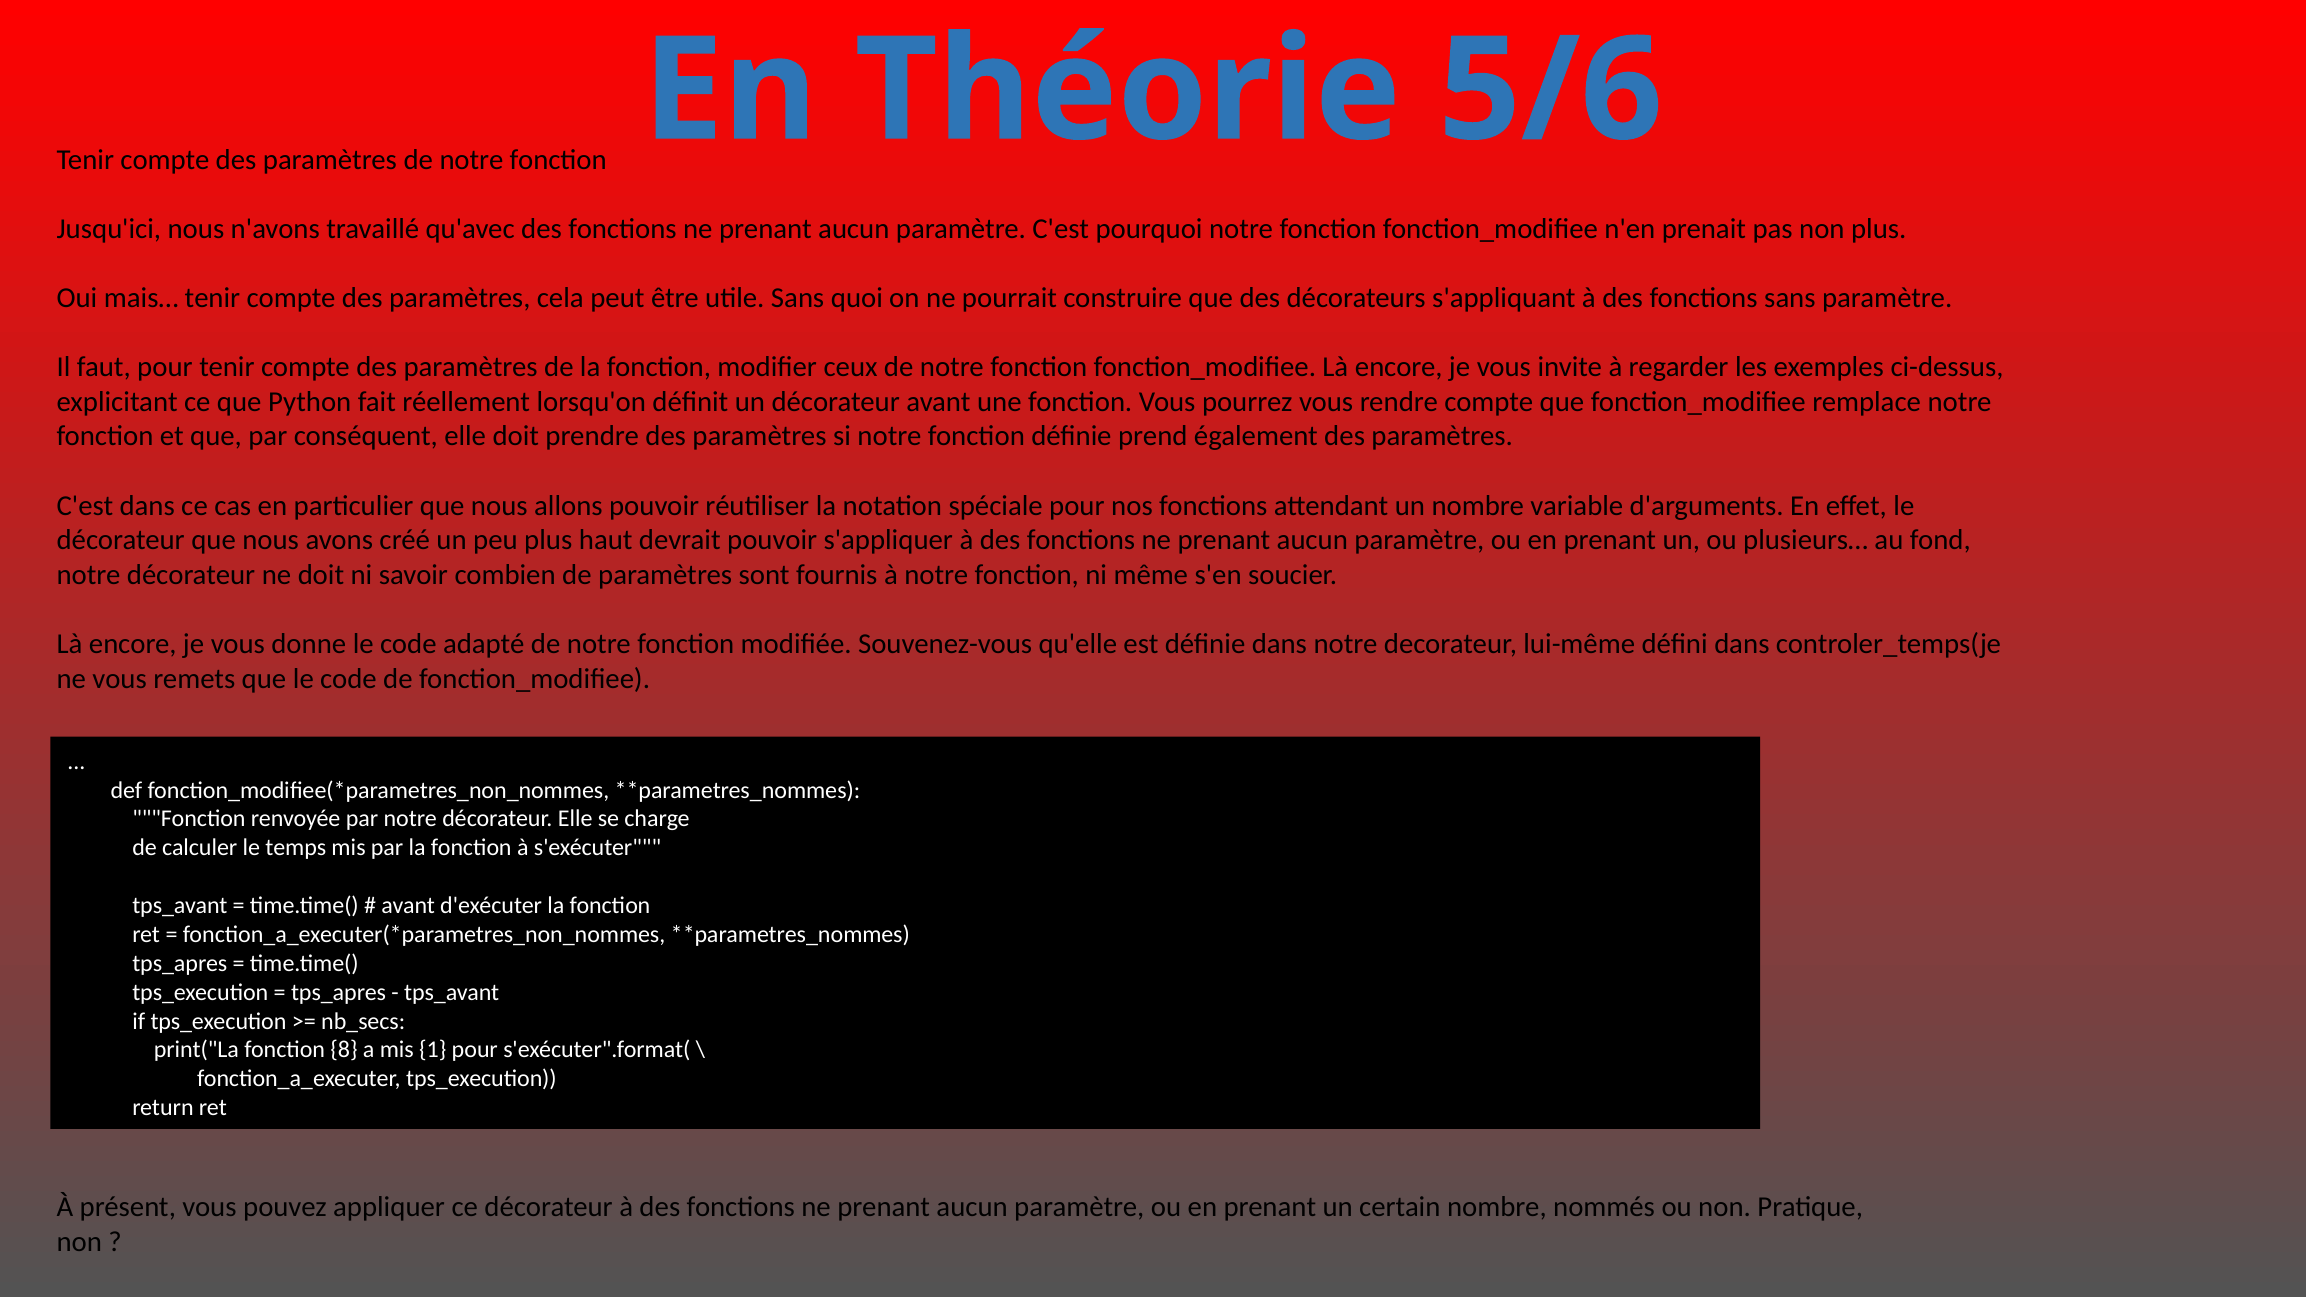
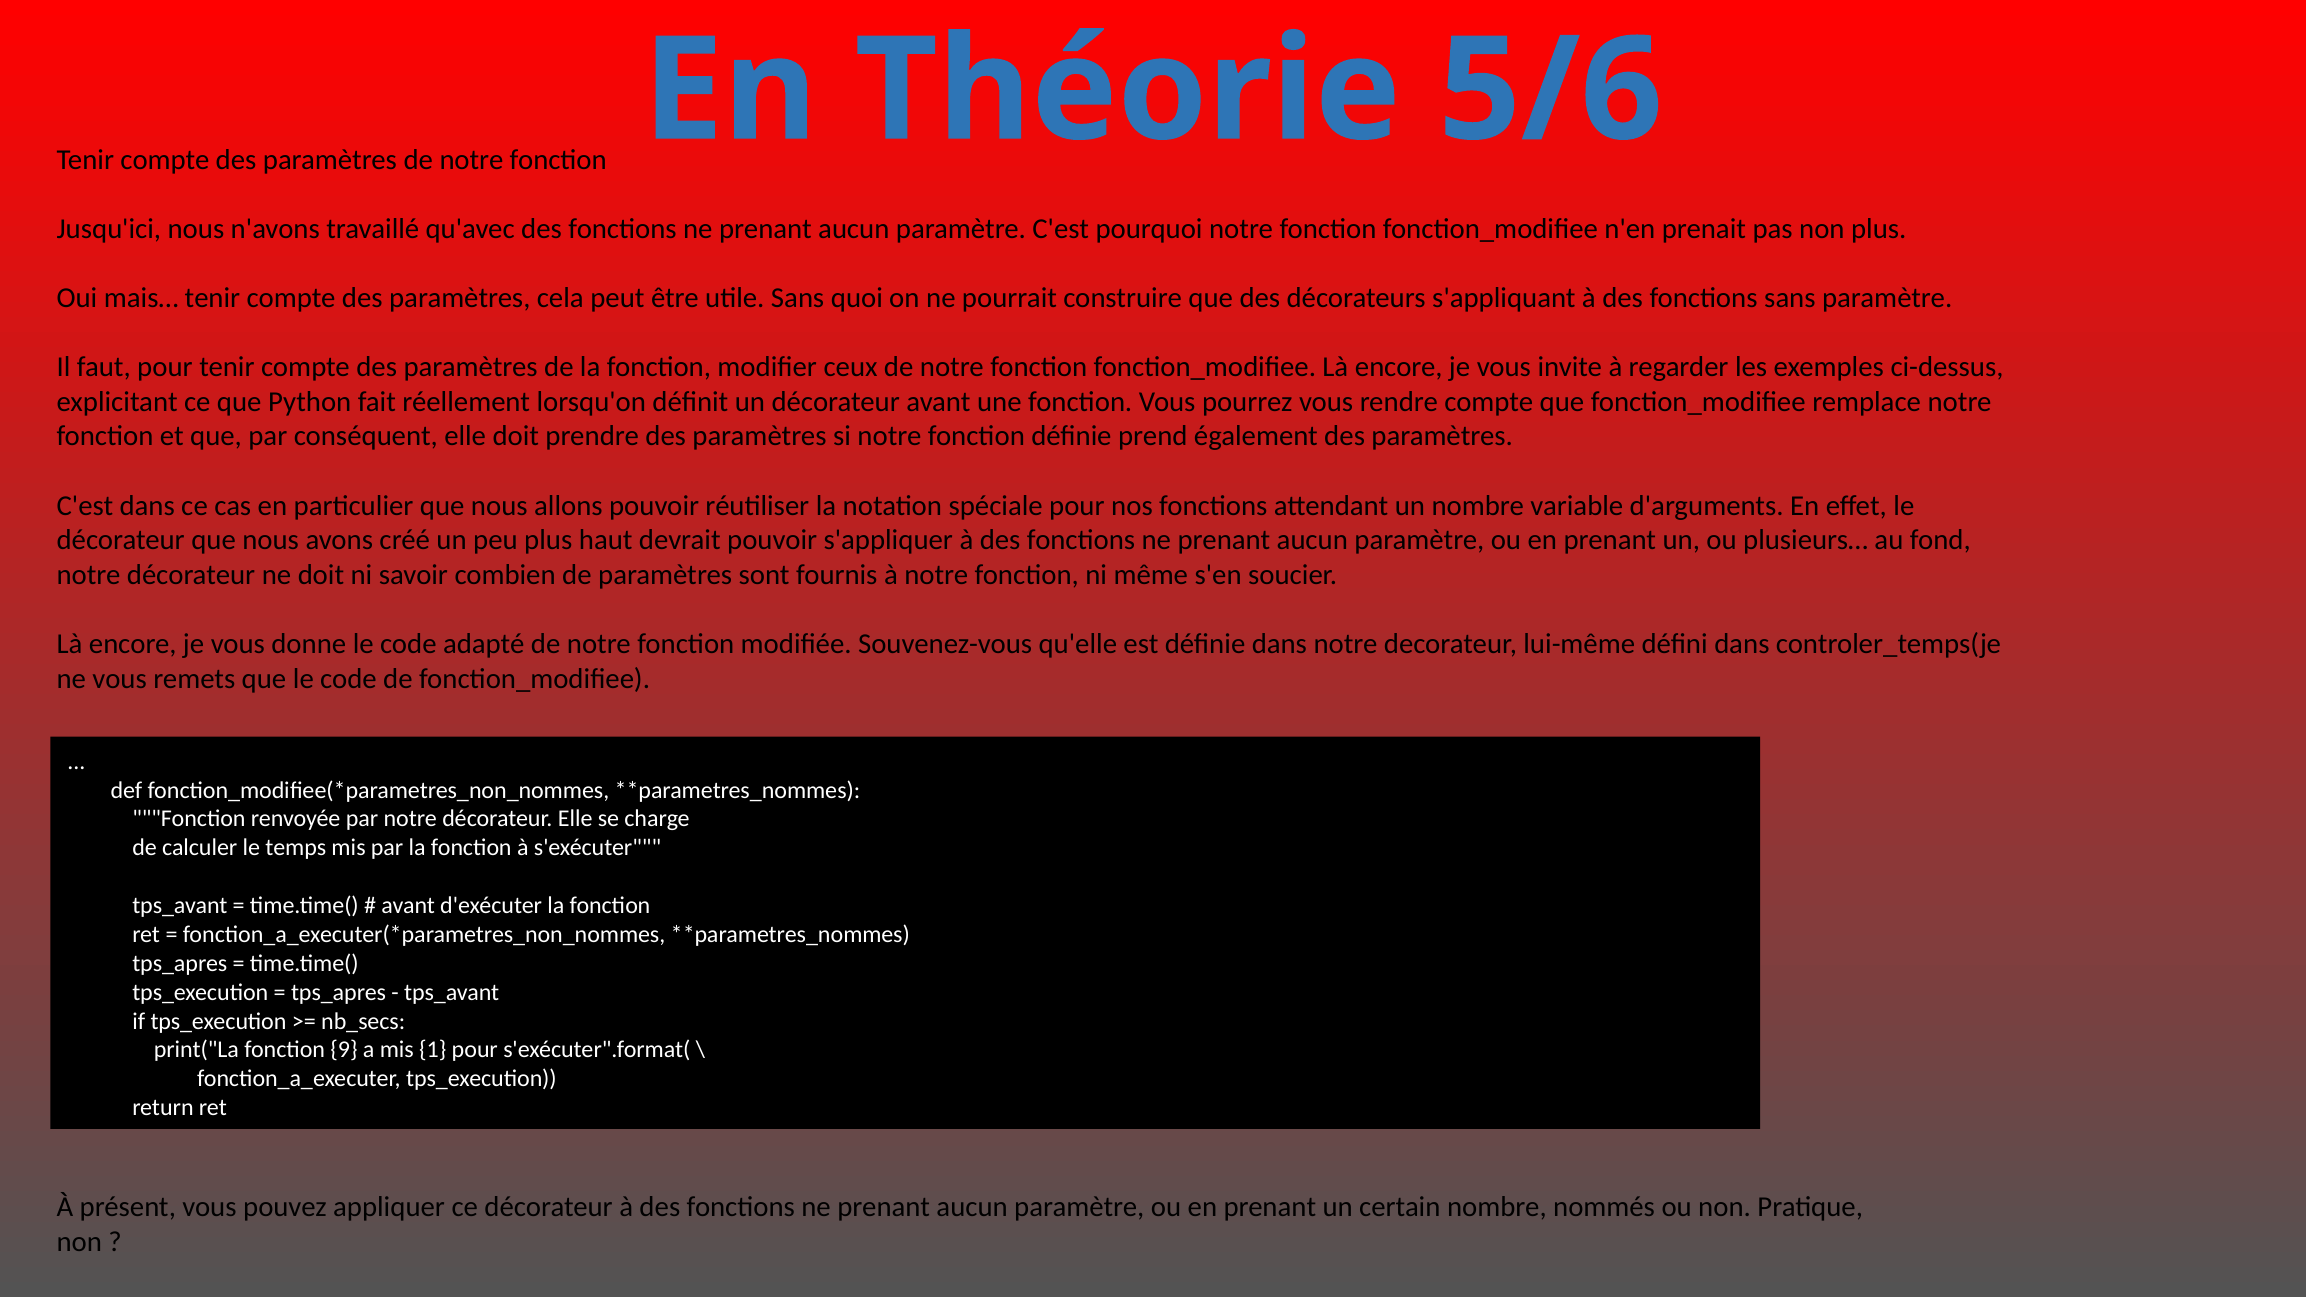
8: 8 -> 9
